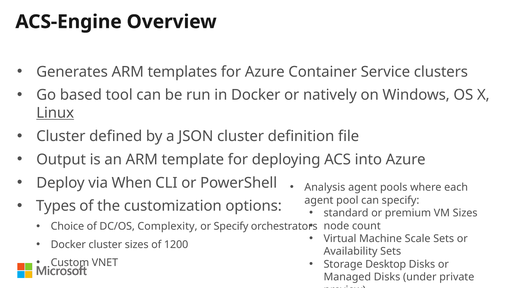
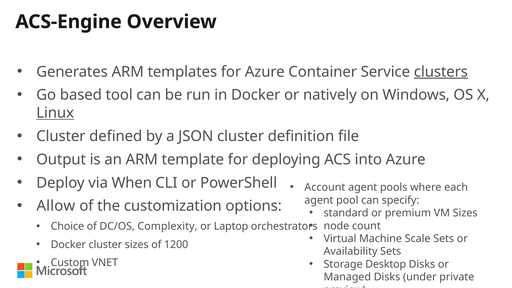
clusters underline: none -> present
Analysis: Analysis -> Account
Types: Types -> Allow
or Specify: Specify -> Laptop
